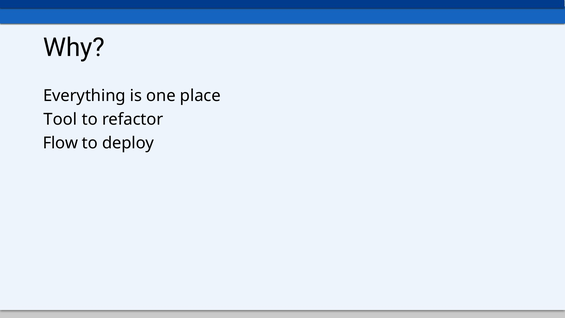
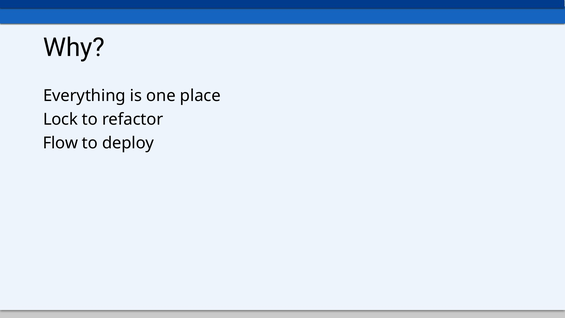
Tool: Tool -> Lock
